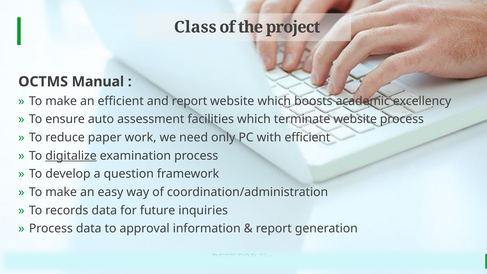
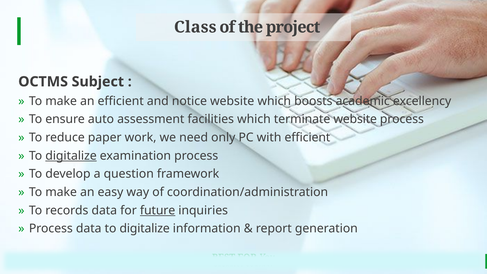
Manual: Manual -> Subject
and report: report -> notice
future underline: none -> present
data to approval: approval -> digitalize
